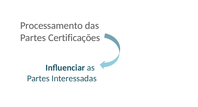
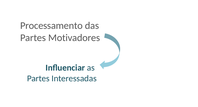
Certificações: Certificações -> Motivadores
